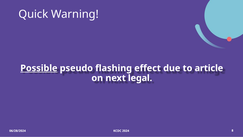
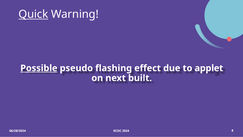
Quick underline: none -> present
article: article -> applet
legal: legal -> built
